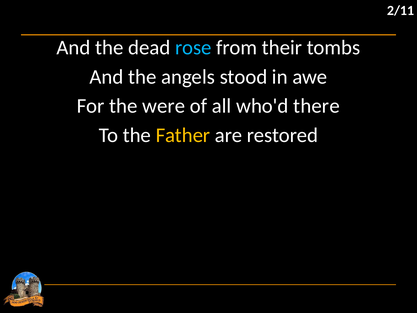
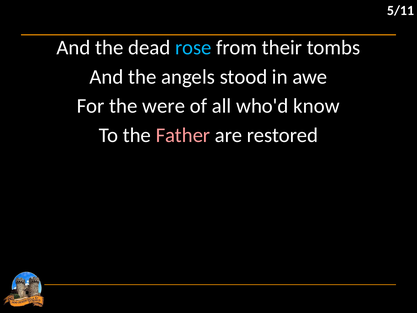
2/11: 2/11 -> 5/11
there: there -> know
Father colour: yellow -> pink
